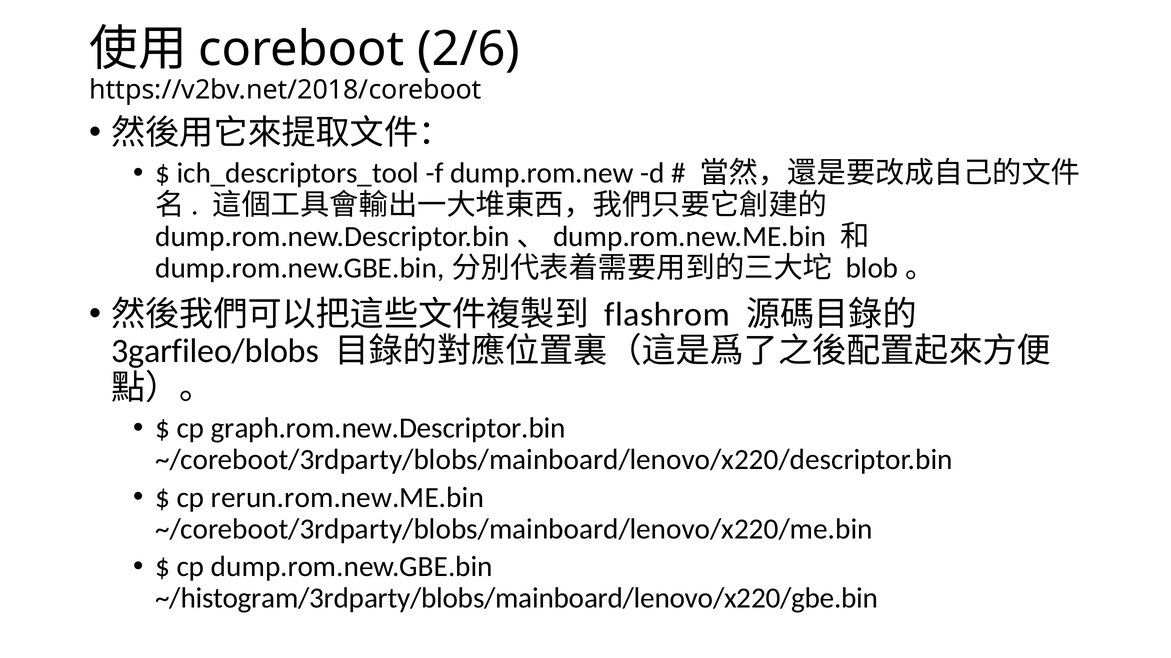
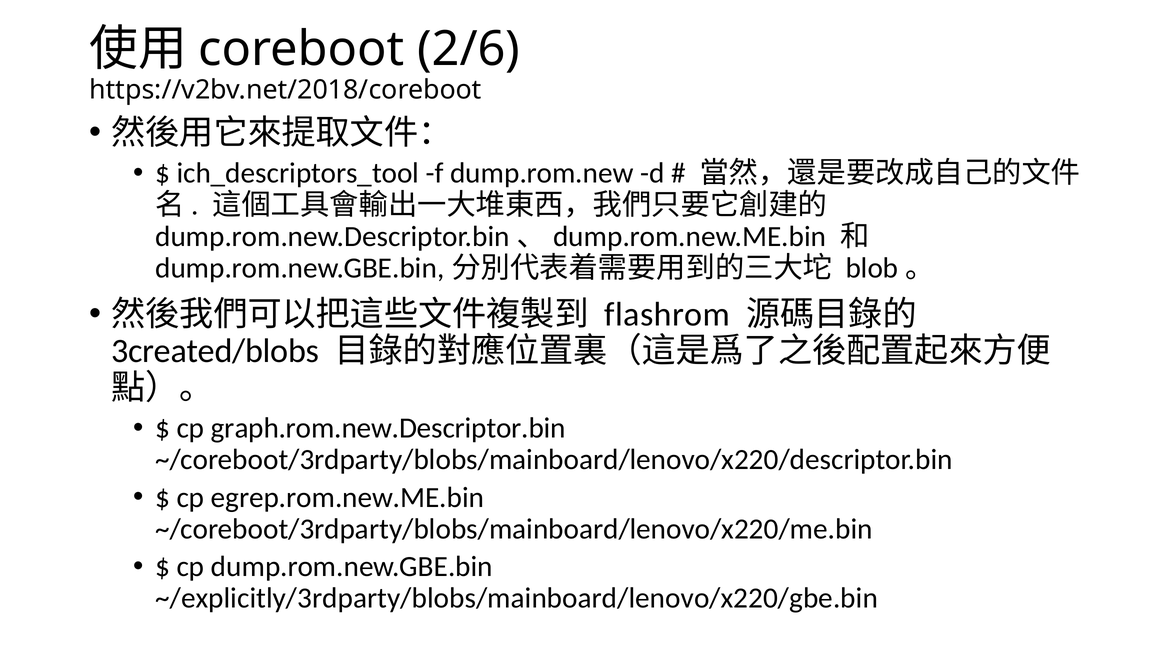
3garfileo/blobs: 3garfileo/blobs -> 3created/blobs
rerun.rom.new.ME.bin: rerun.rom.new.ME.bin -> egrep.rom.new.ME.bin
~/histogram/3rdparty/blobs/mainboard/lenovo/x220/gbe.bin: ~/histogram/3rdparty/blobs/mainboard/lenovo/x220/gbe.bin -> ~/explicitly/3rdparty/blobs/mainboard/lenovo/x220/gbe.bin
